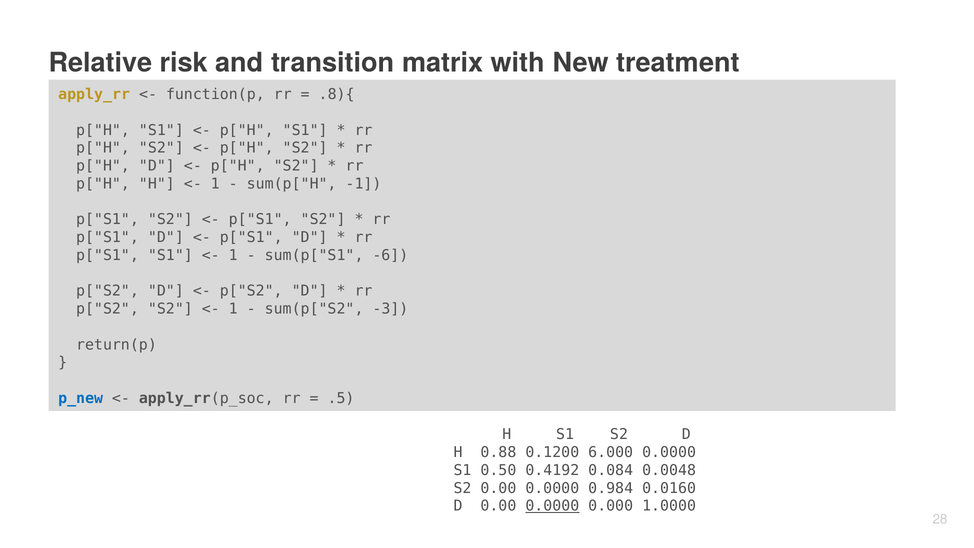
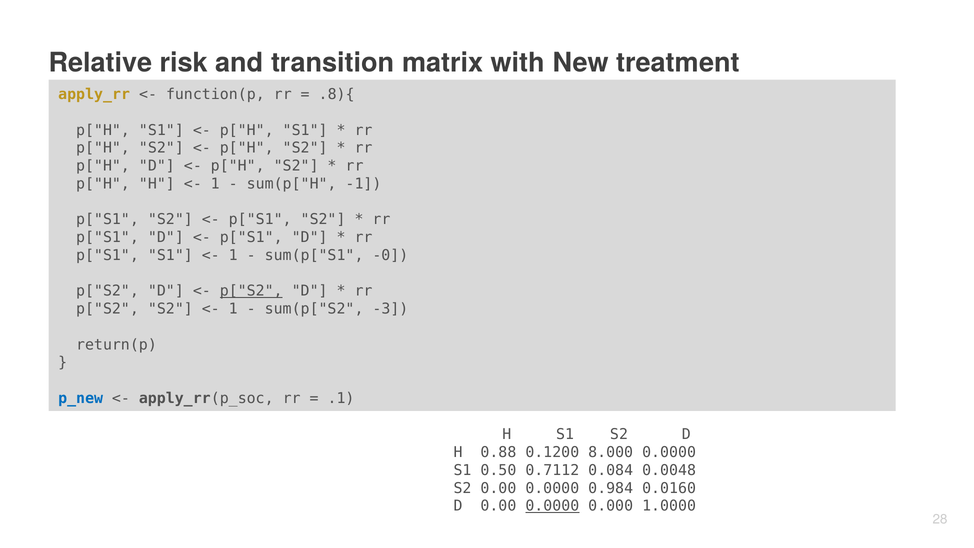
-6: -6 -> -0
p["S2 at (251, 291) underline: none -> present
.5: .5 -> .1
6.000: 6.000 -> 8.000
0.4192: 0.4192 -> 0.7112
